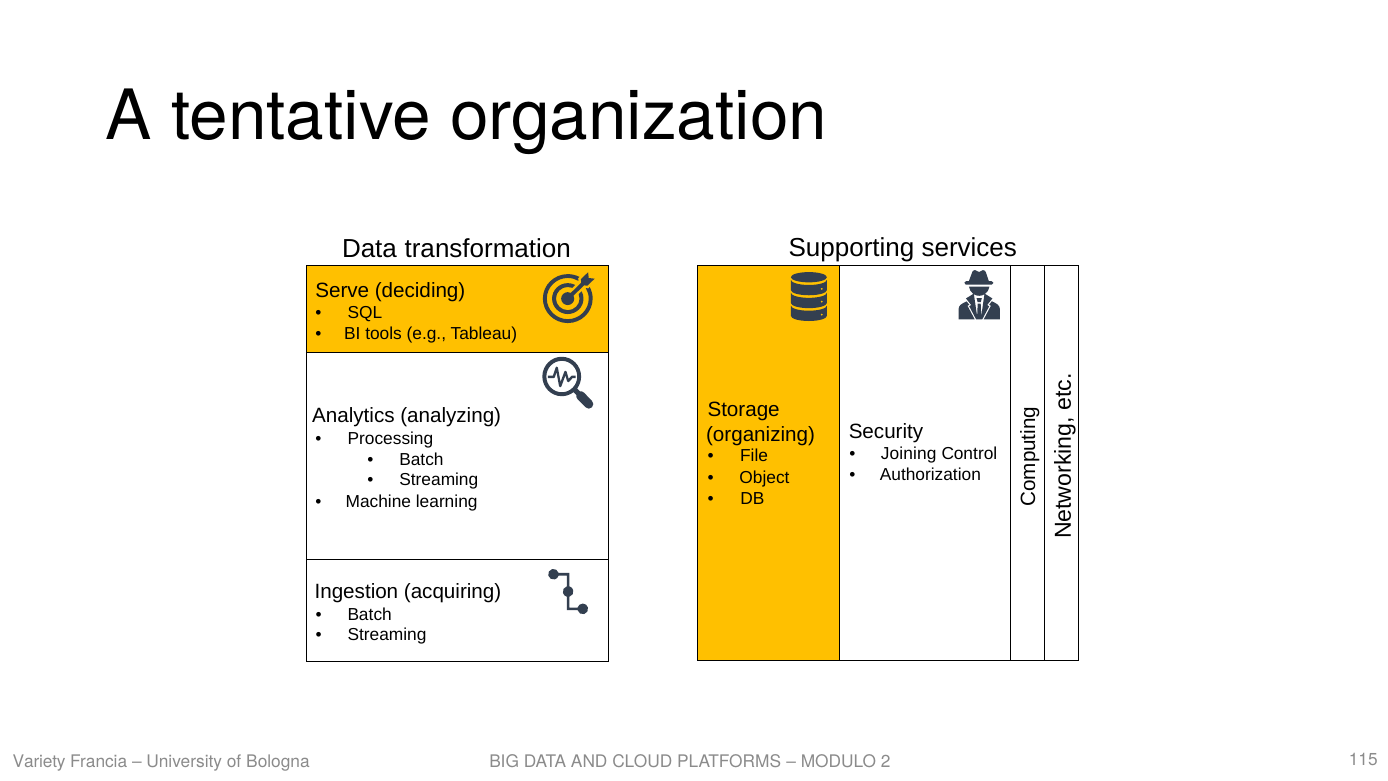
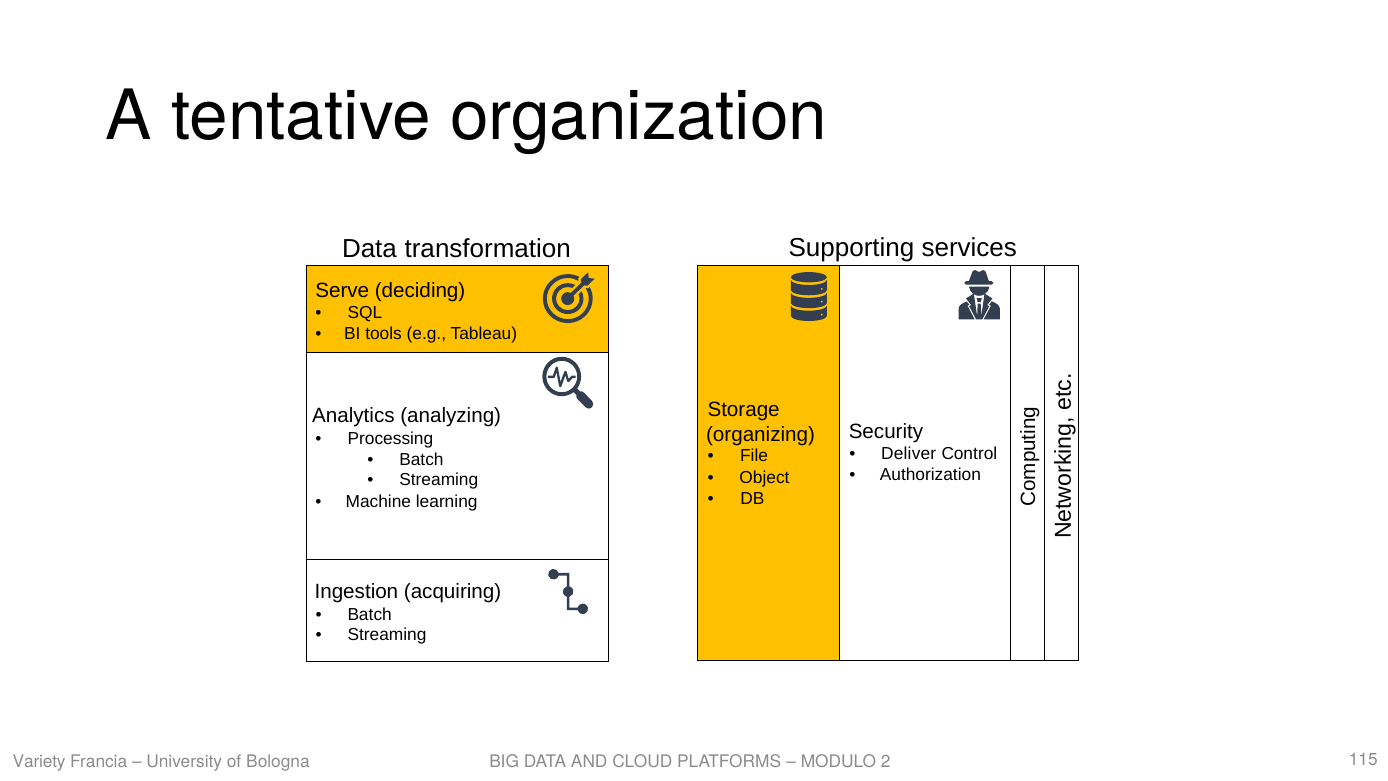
Joining: Joining -> Deliver
